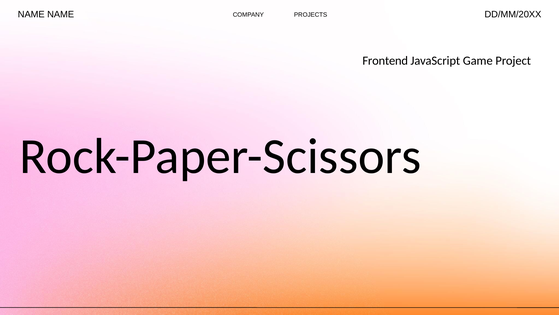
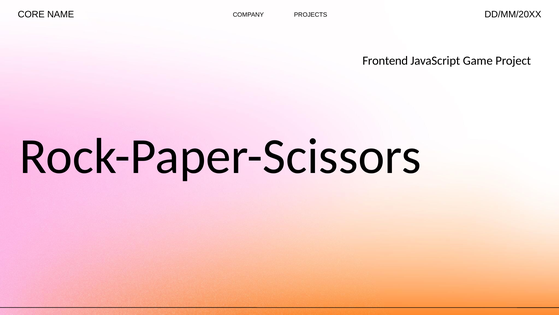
NAME at (31, 14): NAME -> CORE
